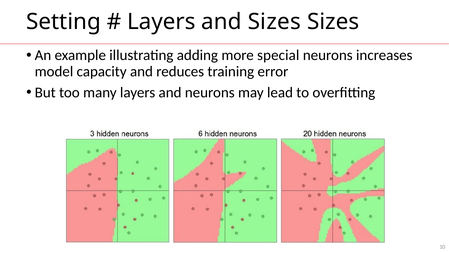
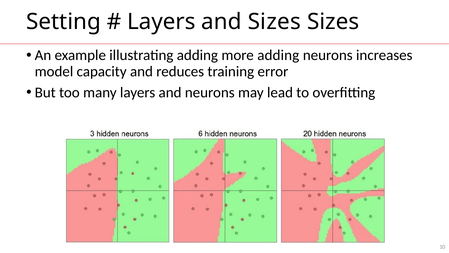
more special: special -> adding
